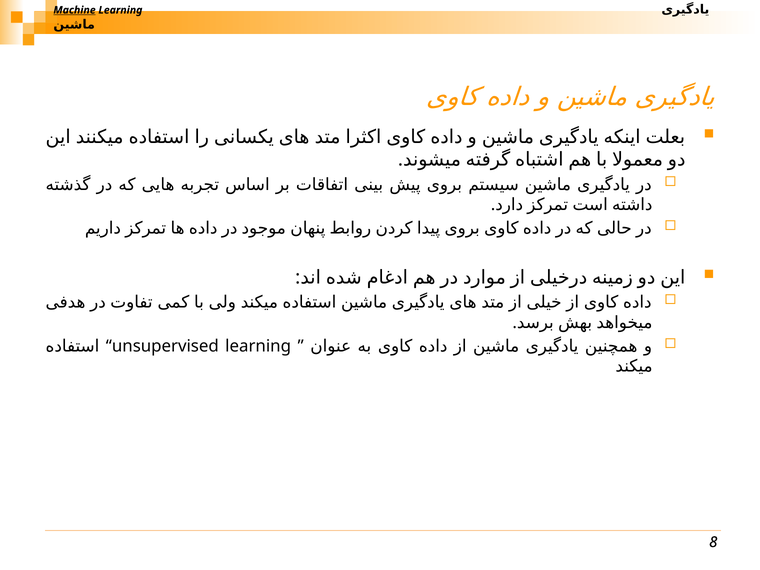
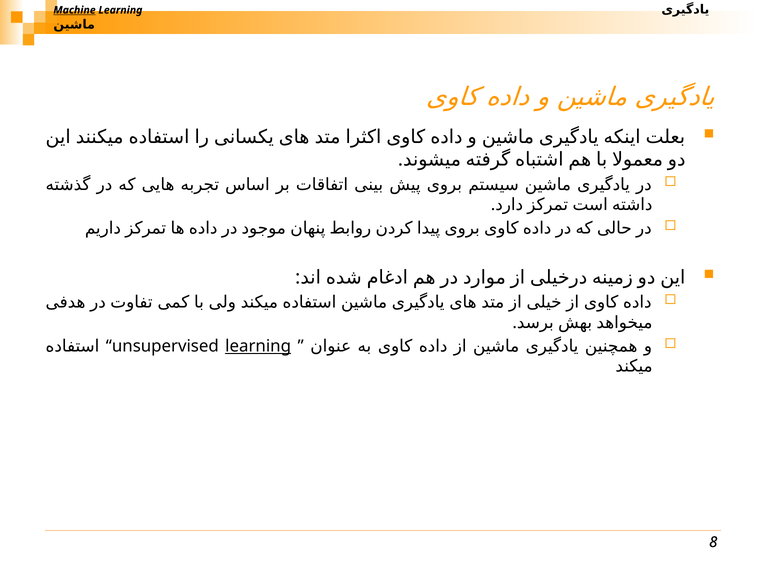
learning at (258, 346) underline: none -> present
